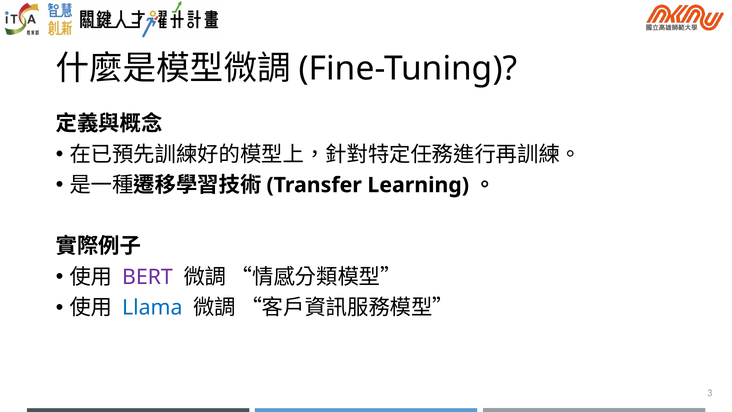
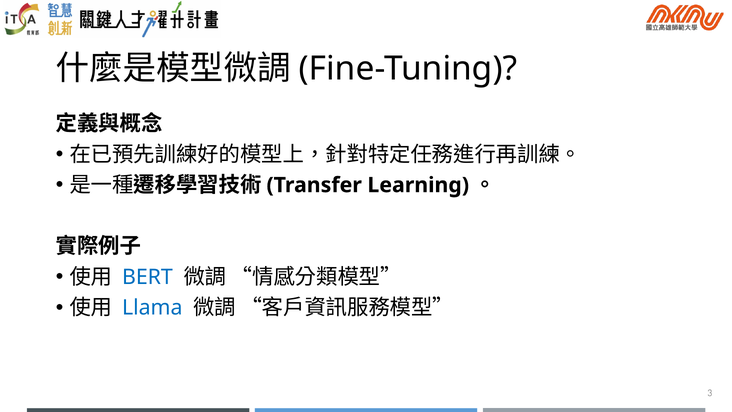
BERT colour: purple -> blue
